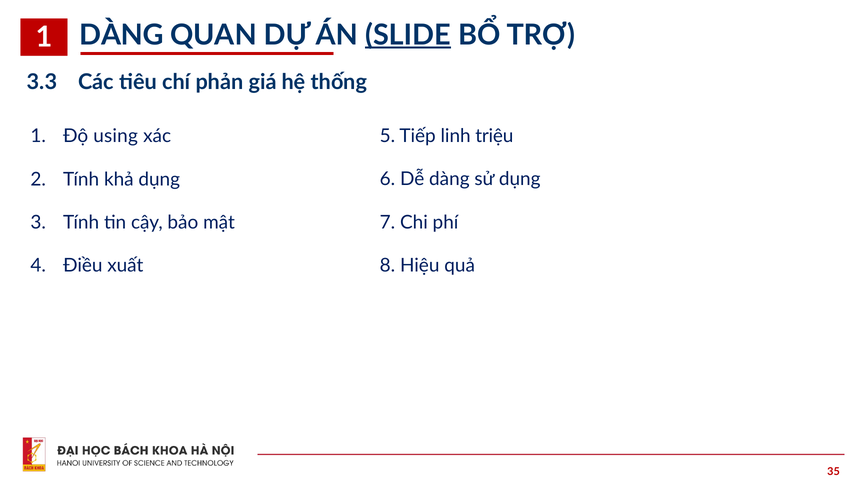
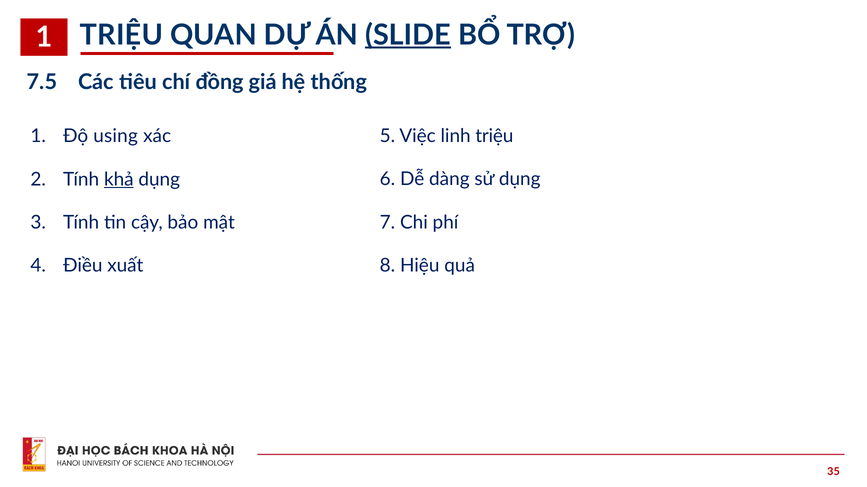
1 DÀNG: DÀNG -> TRIỆU
3.3: 3.3 -> 7.5
phản: phản -> đồng
Tiếp: Tiếp -> Việc
khả underline: none -> present
